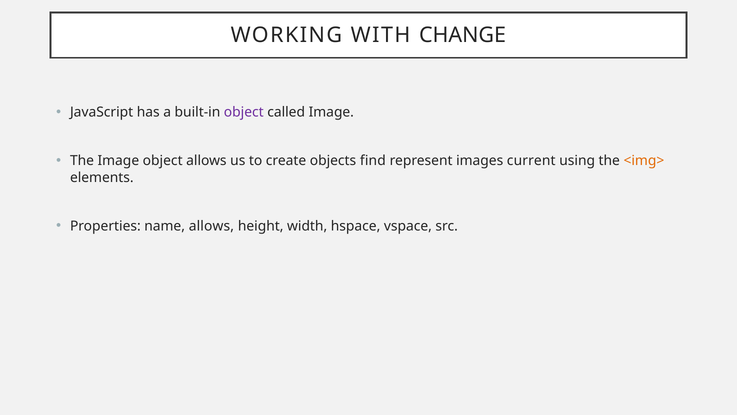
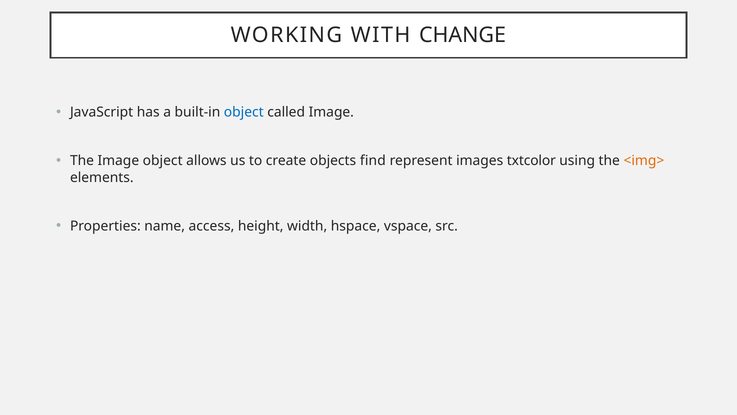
object at (244, 112) colour: purple -> blue
current: current -> txtcolor
name allows: allows -> access
